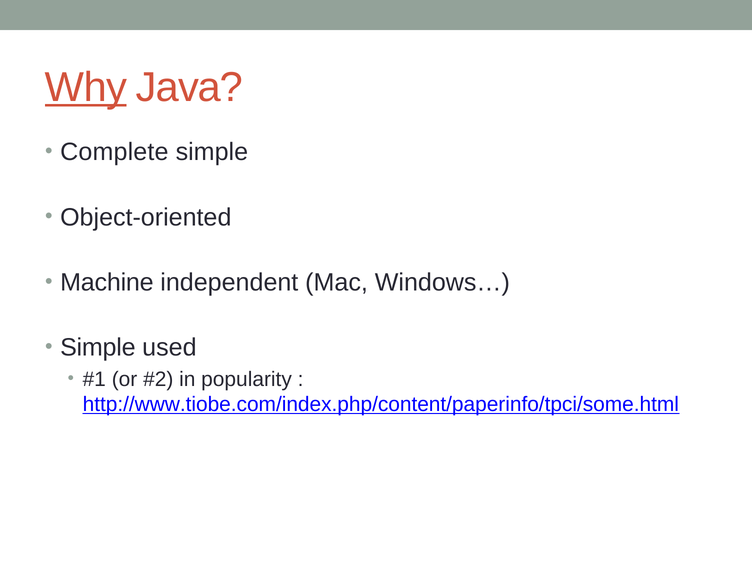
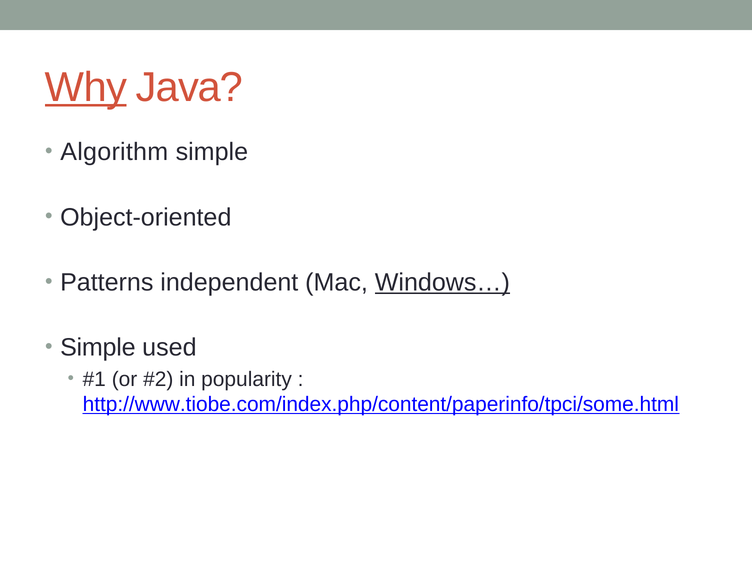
Complete: Complete -> Algorithm
Machine: Machine -> Patterns
Windows… underline: none -> present
